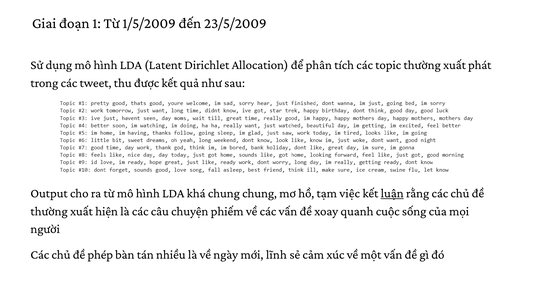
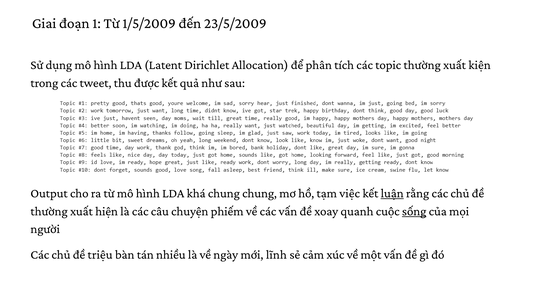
phát: phát -> kiện
sống underline: none -> present
phép: phép -> triệu
